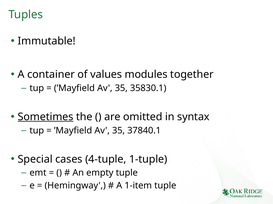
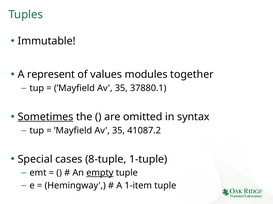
container: container -> represent
35830.1: 35830.1 -> 37880.1
37840.1: 37840.1 -> 41087.2
4-tuple: 4-tuple -> 8-tuple
empty underline: none -> present
